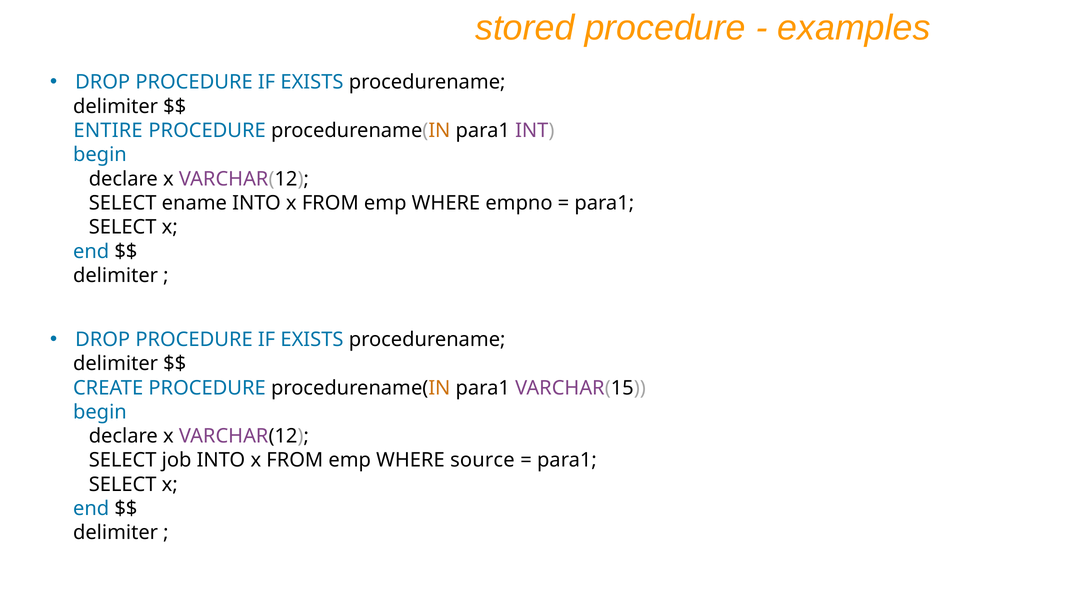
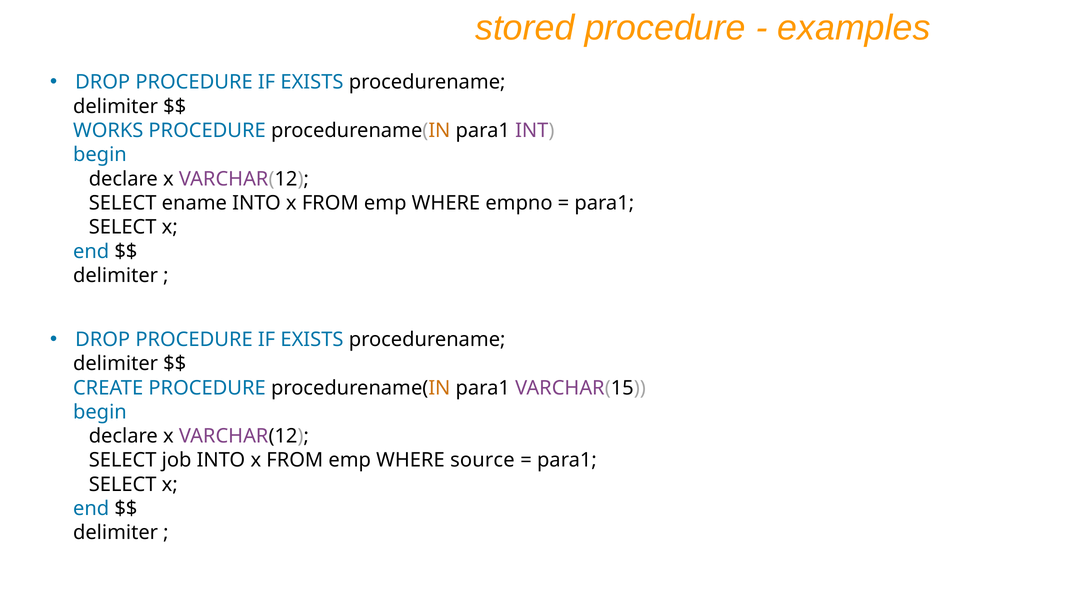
ENTIRE: ENTIRE -> WORKS
